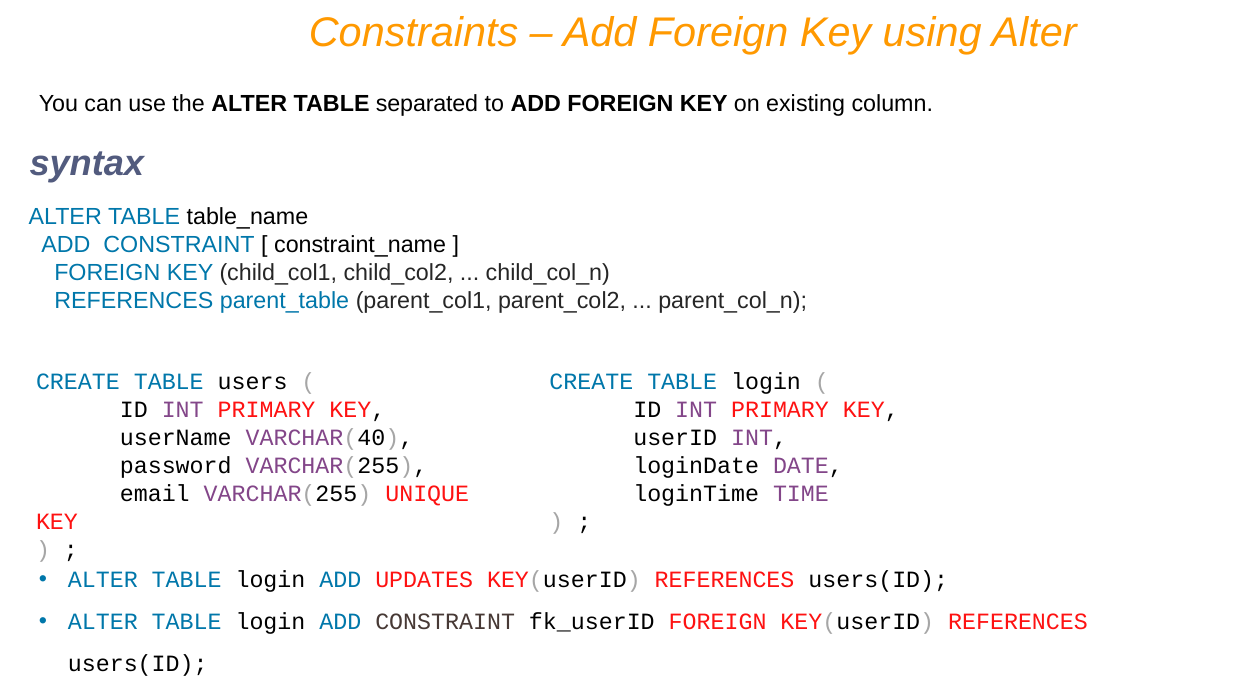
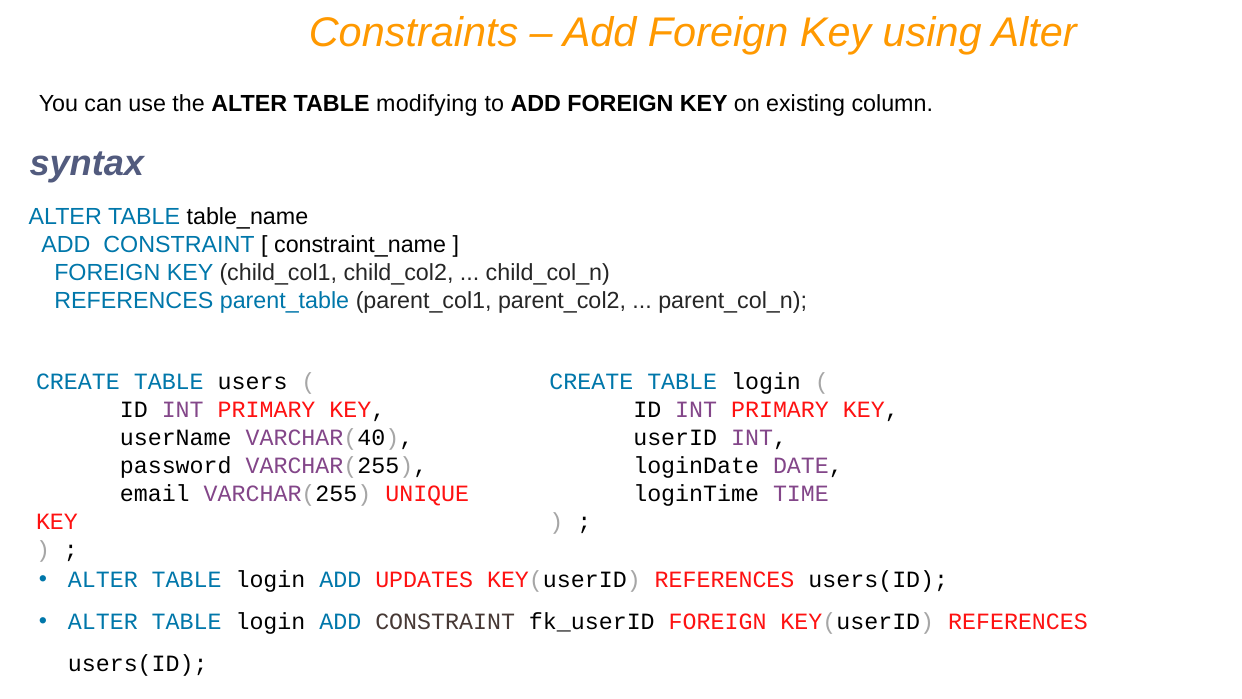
separated: separated -> modifying
